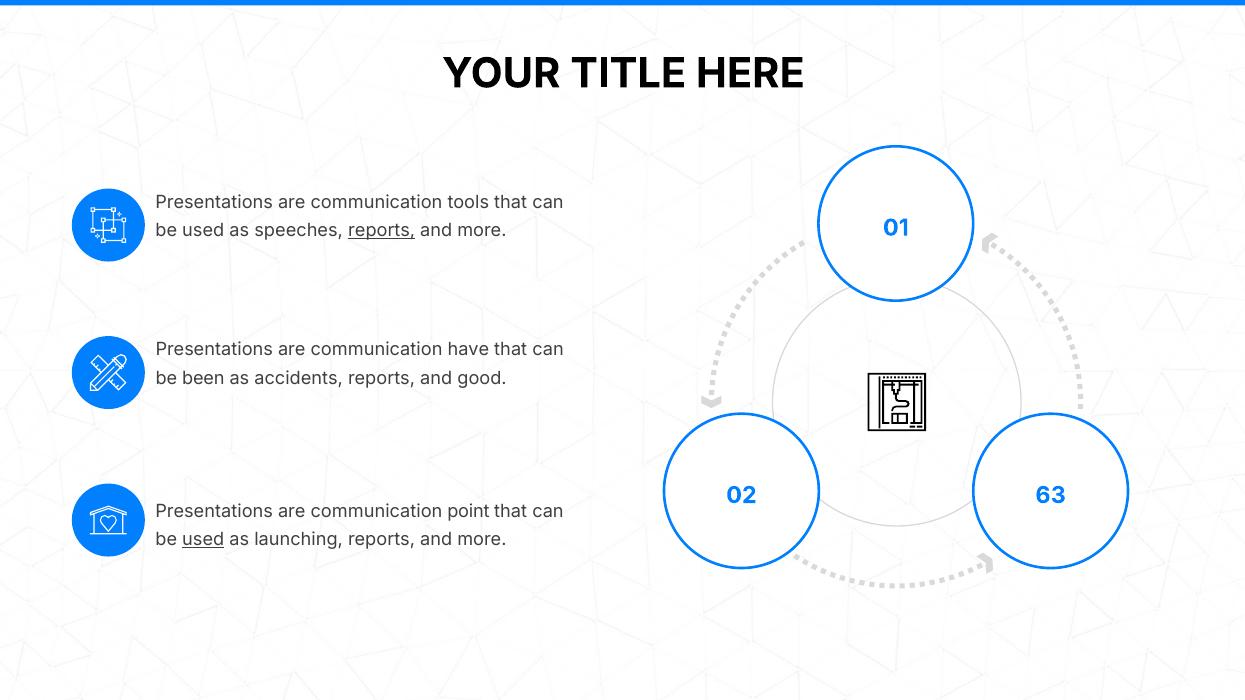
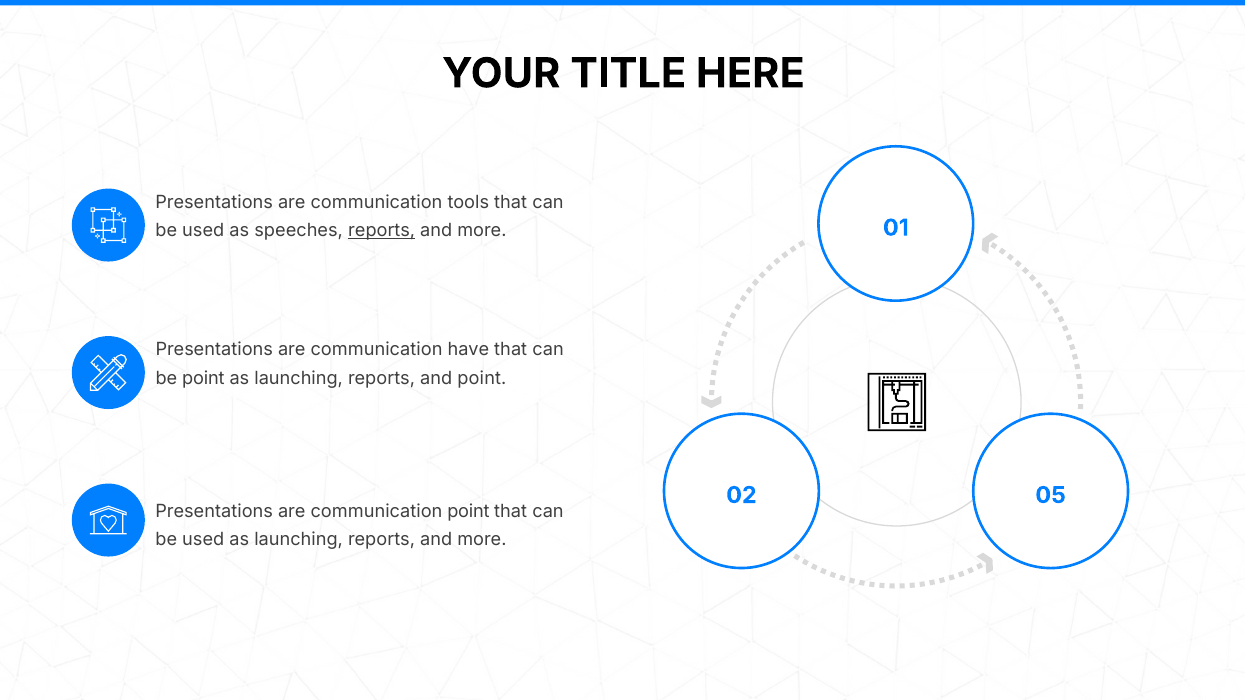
be been: been -> point
accidents at (299, 378): accidents -> launching
and good: good -> point
63: 63 -> 05
used at (203, 540) underline: present -> none
